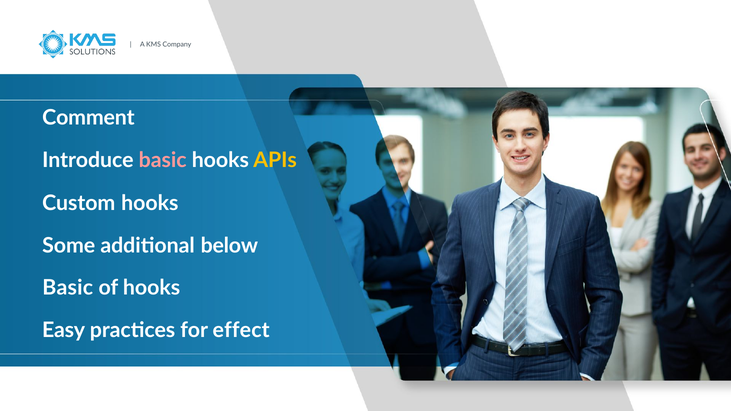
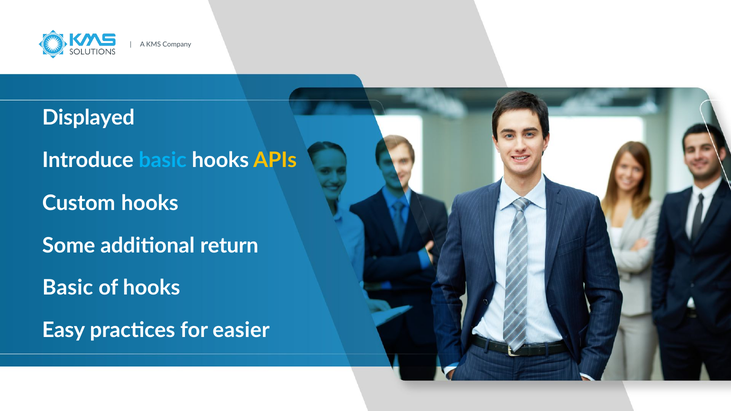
Comment: Comment -> Displayed
basic at (163, 160) colour: pink -> light blue
below: below -> return
effect: effect -> easier
